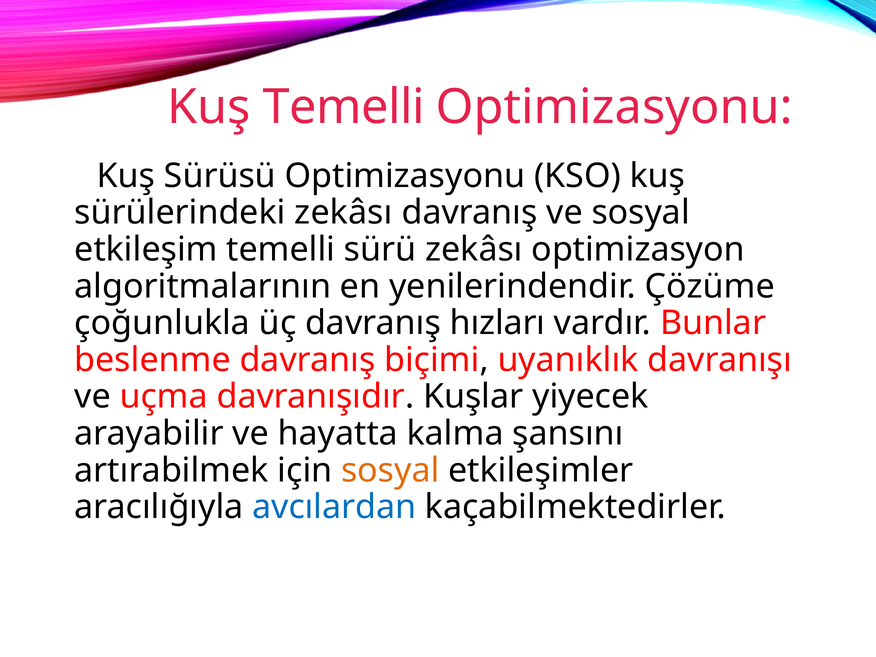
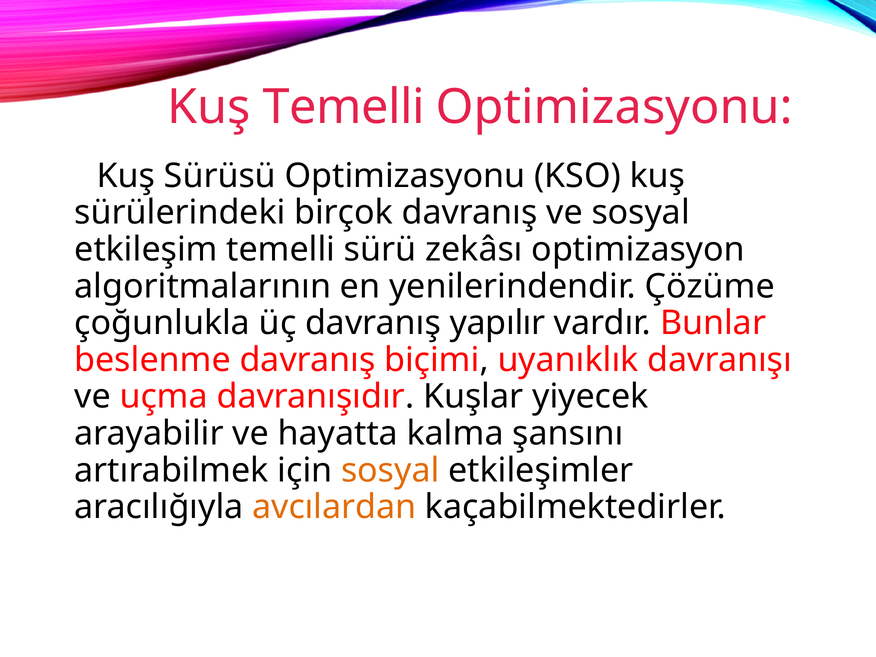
sürülerindeki zekâsı: zekâsı -> birçok
hızları: hızları -> yapılır
avcılardan colour: blue -> orange
